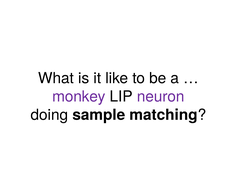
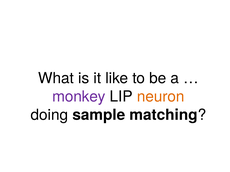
neuron colour: purple -> orange
